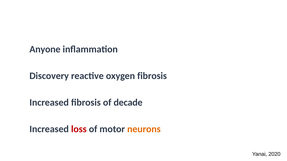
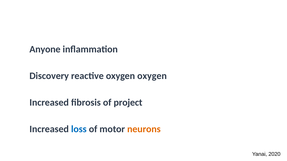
oxygen fibrosis: fibrosis -> oxygen
decade: decade -> project
loss colour: red -> blue
